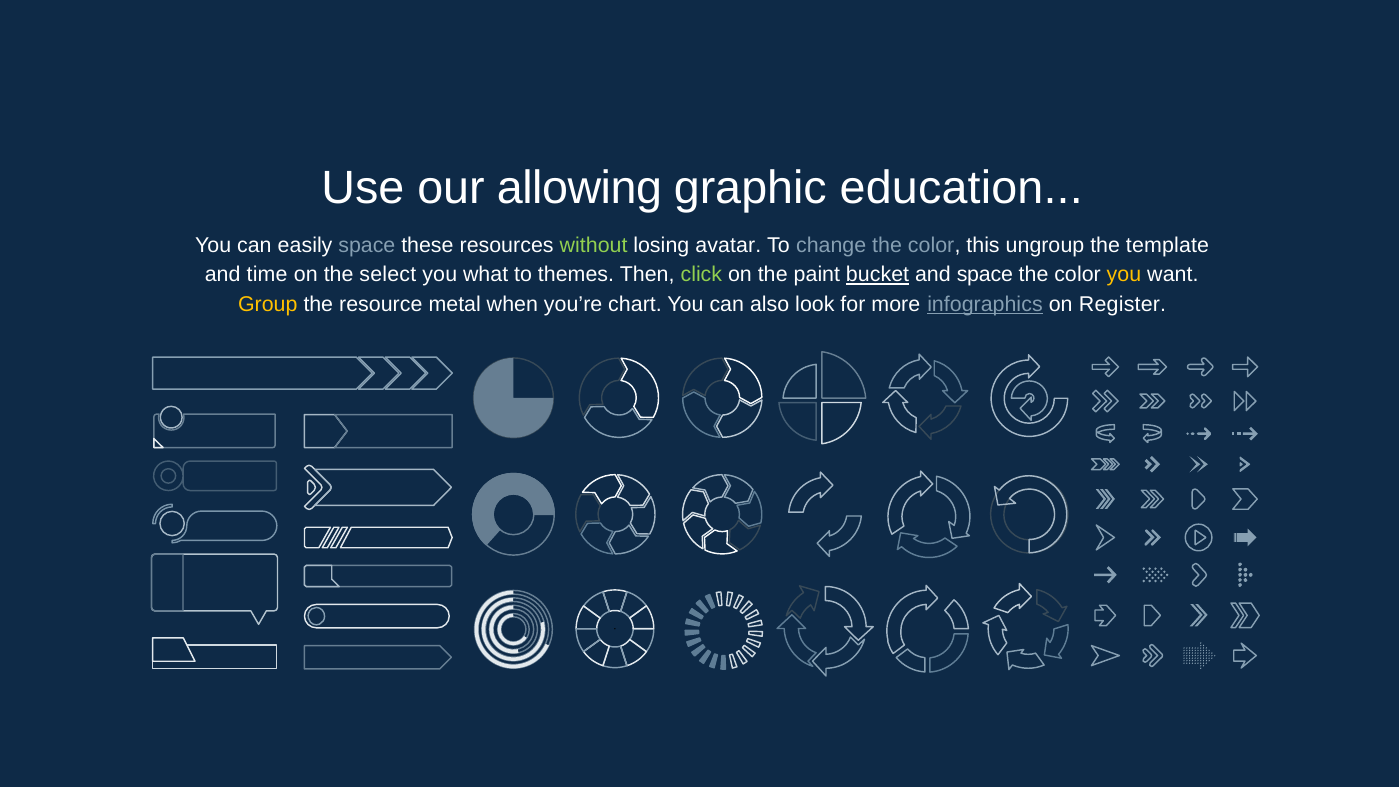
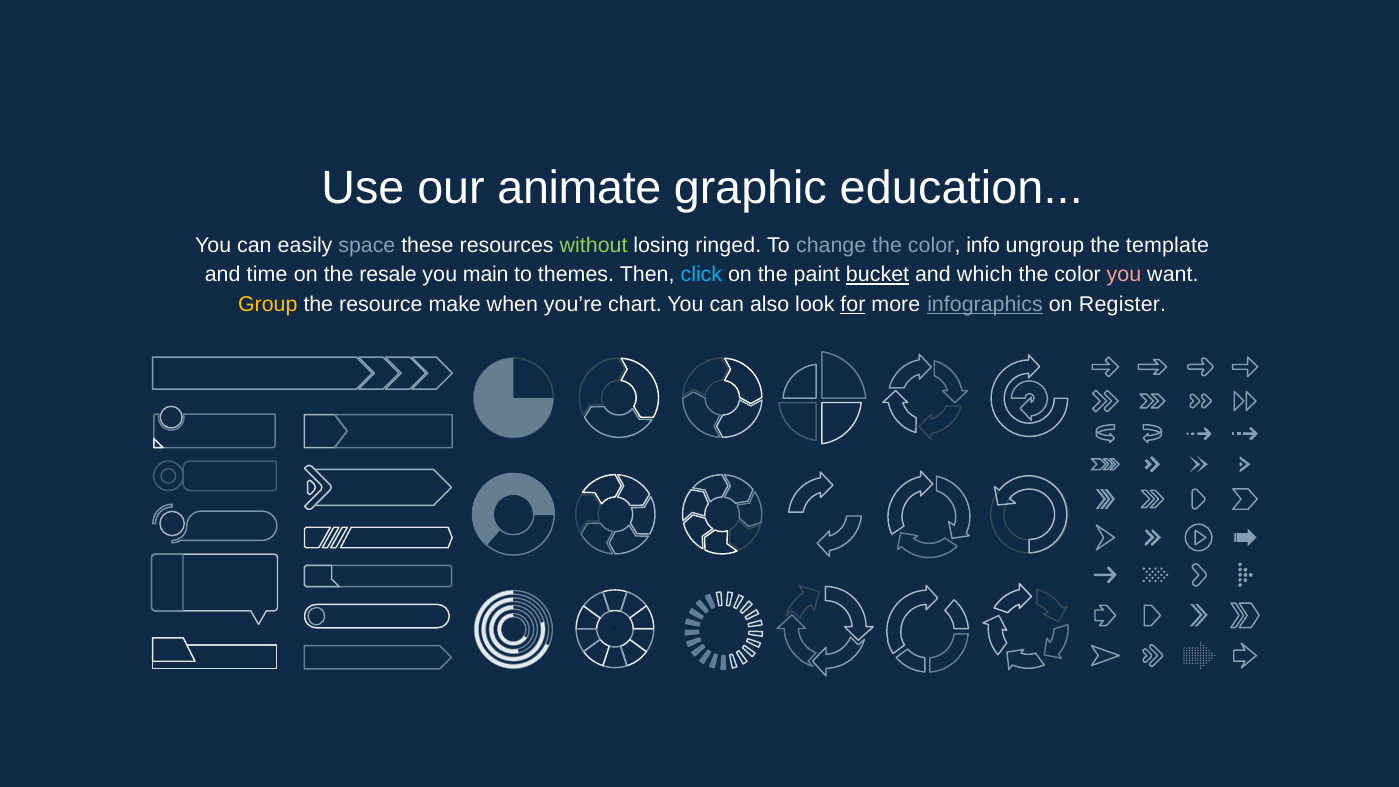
allowing: allowing -> animate
avatar: avatar -> ringed
this: this -> info
select: select -> resale
what: what -> main
click colour: light green -> light blue
and space: space -> which
you at (1124, 275) colour: yellow -> pink
metal: metal -> make
for underline: none -> present
